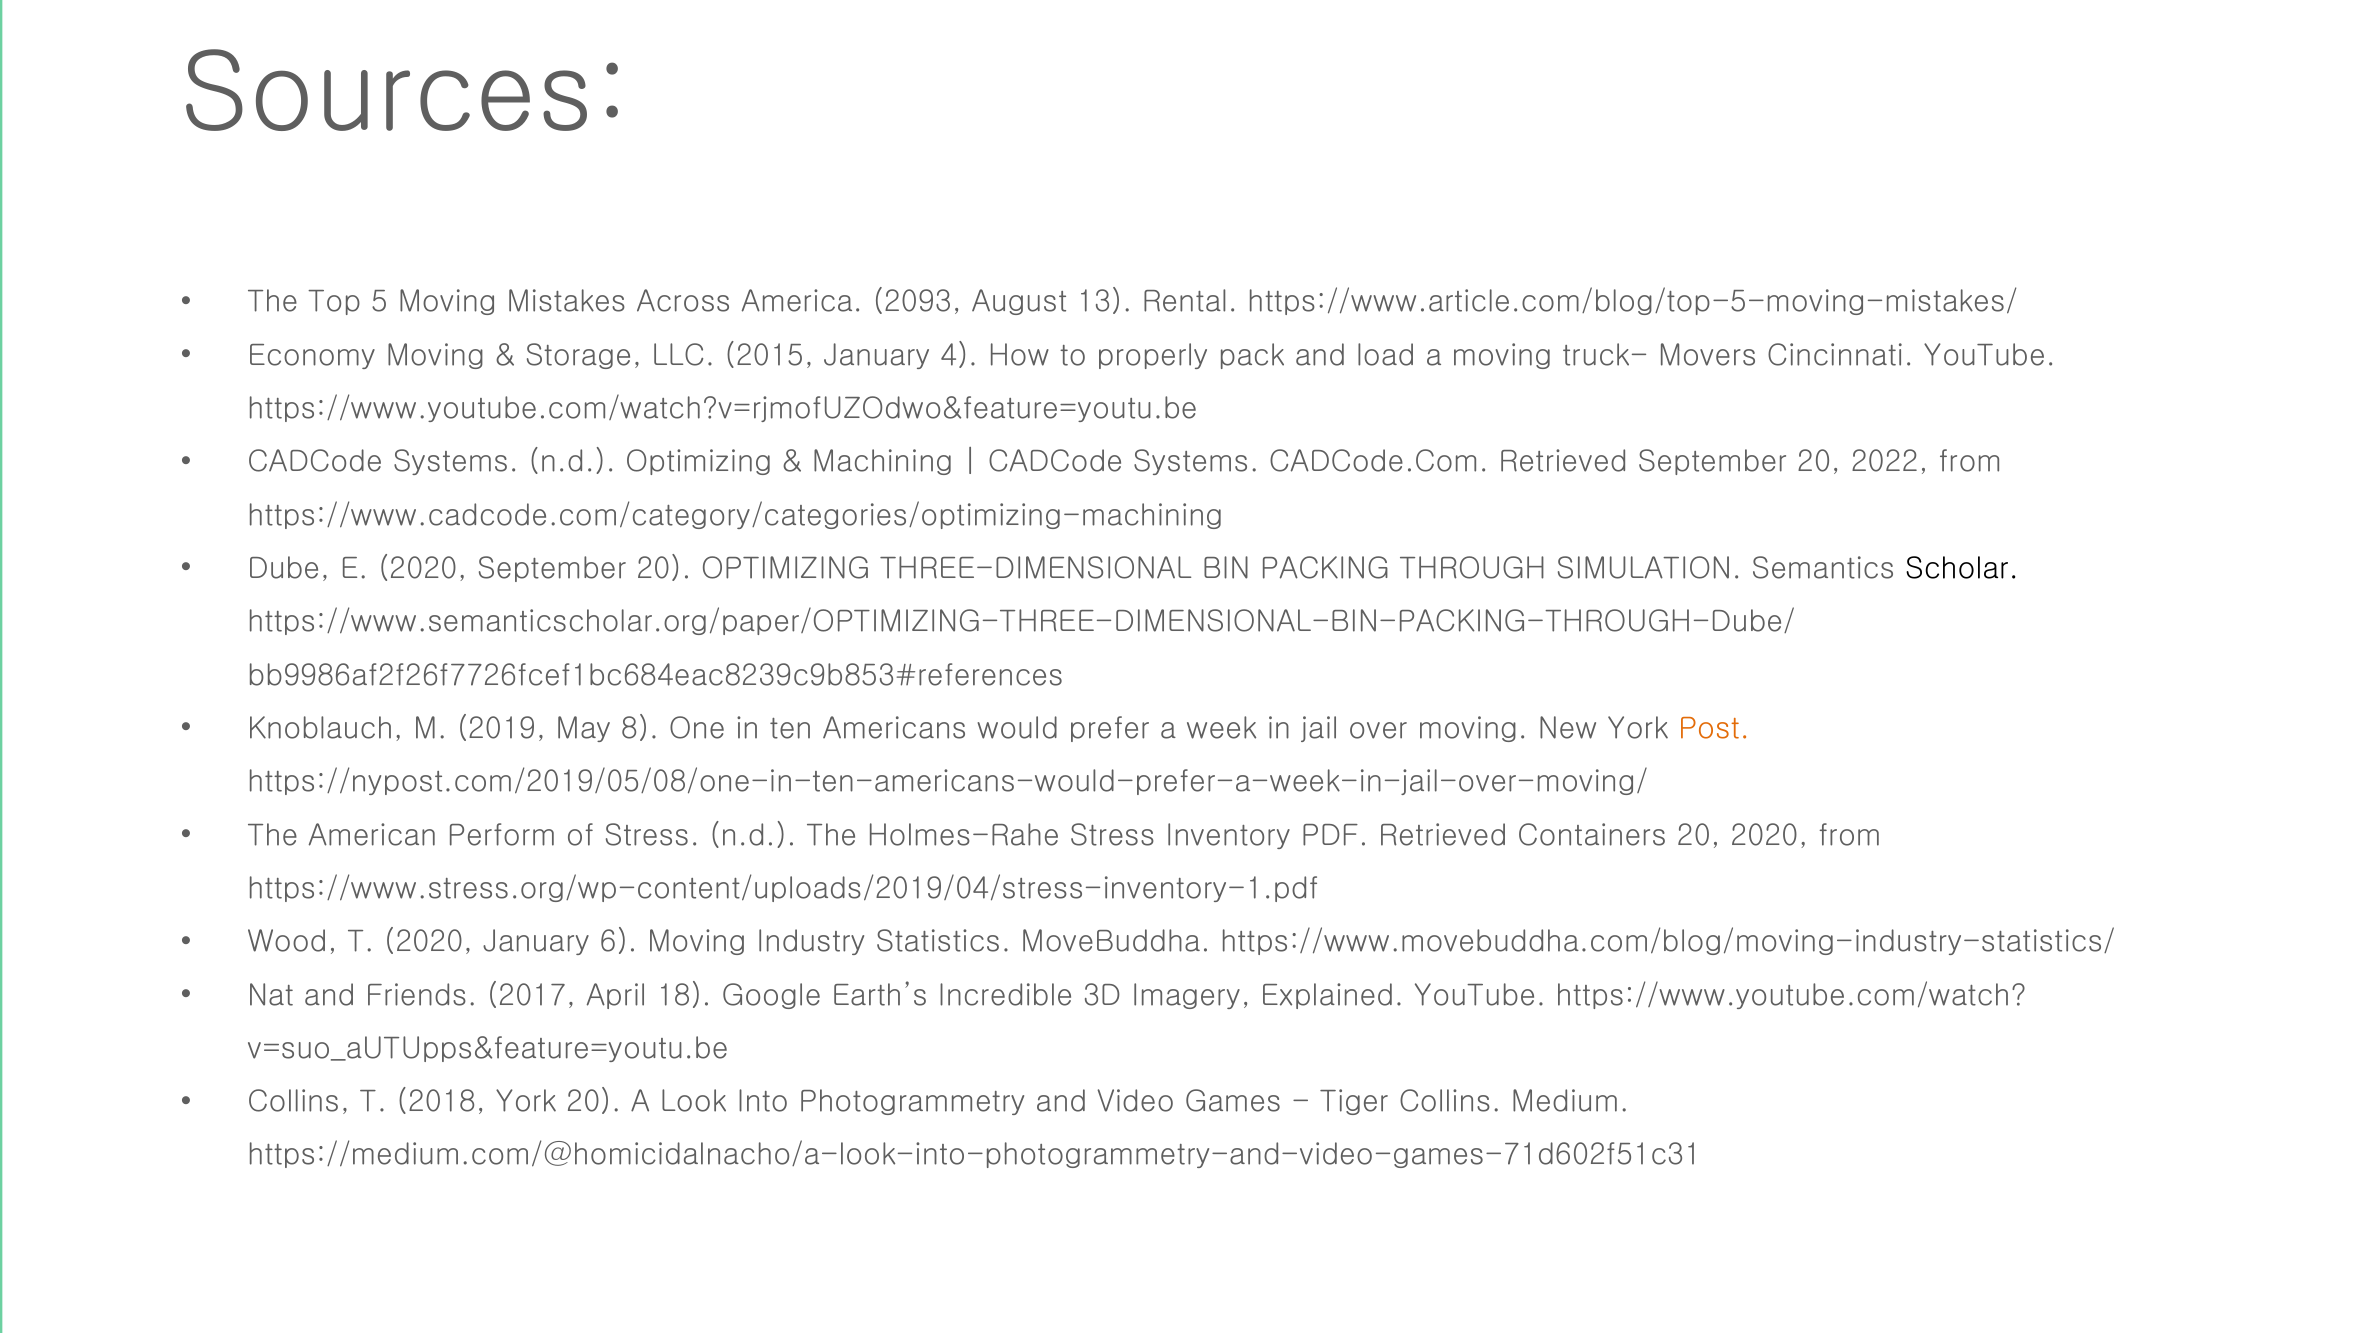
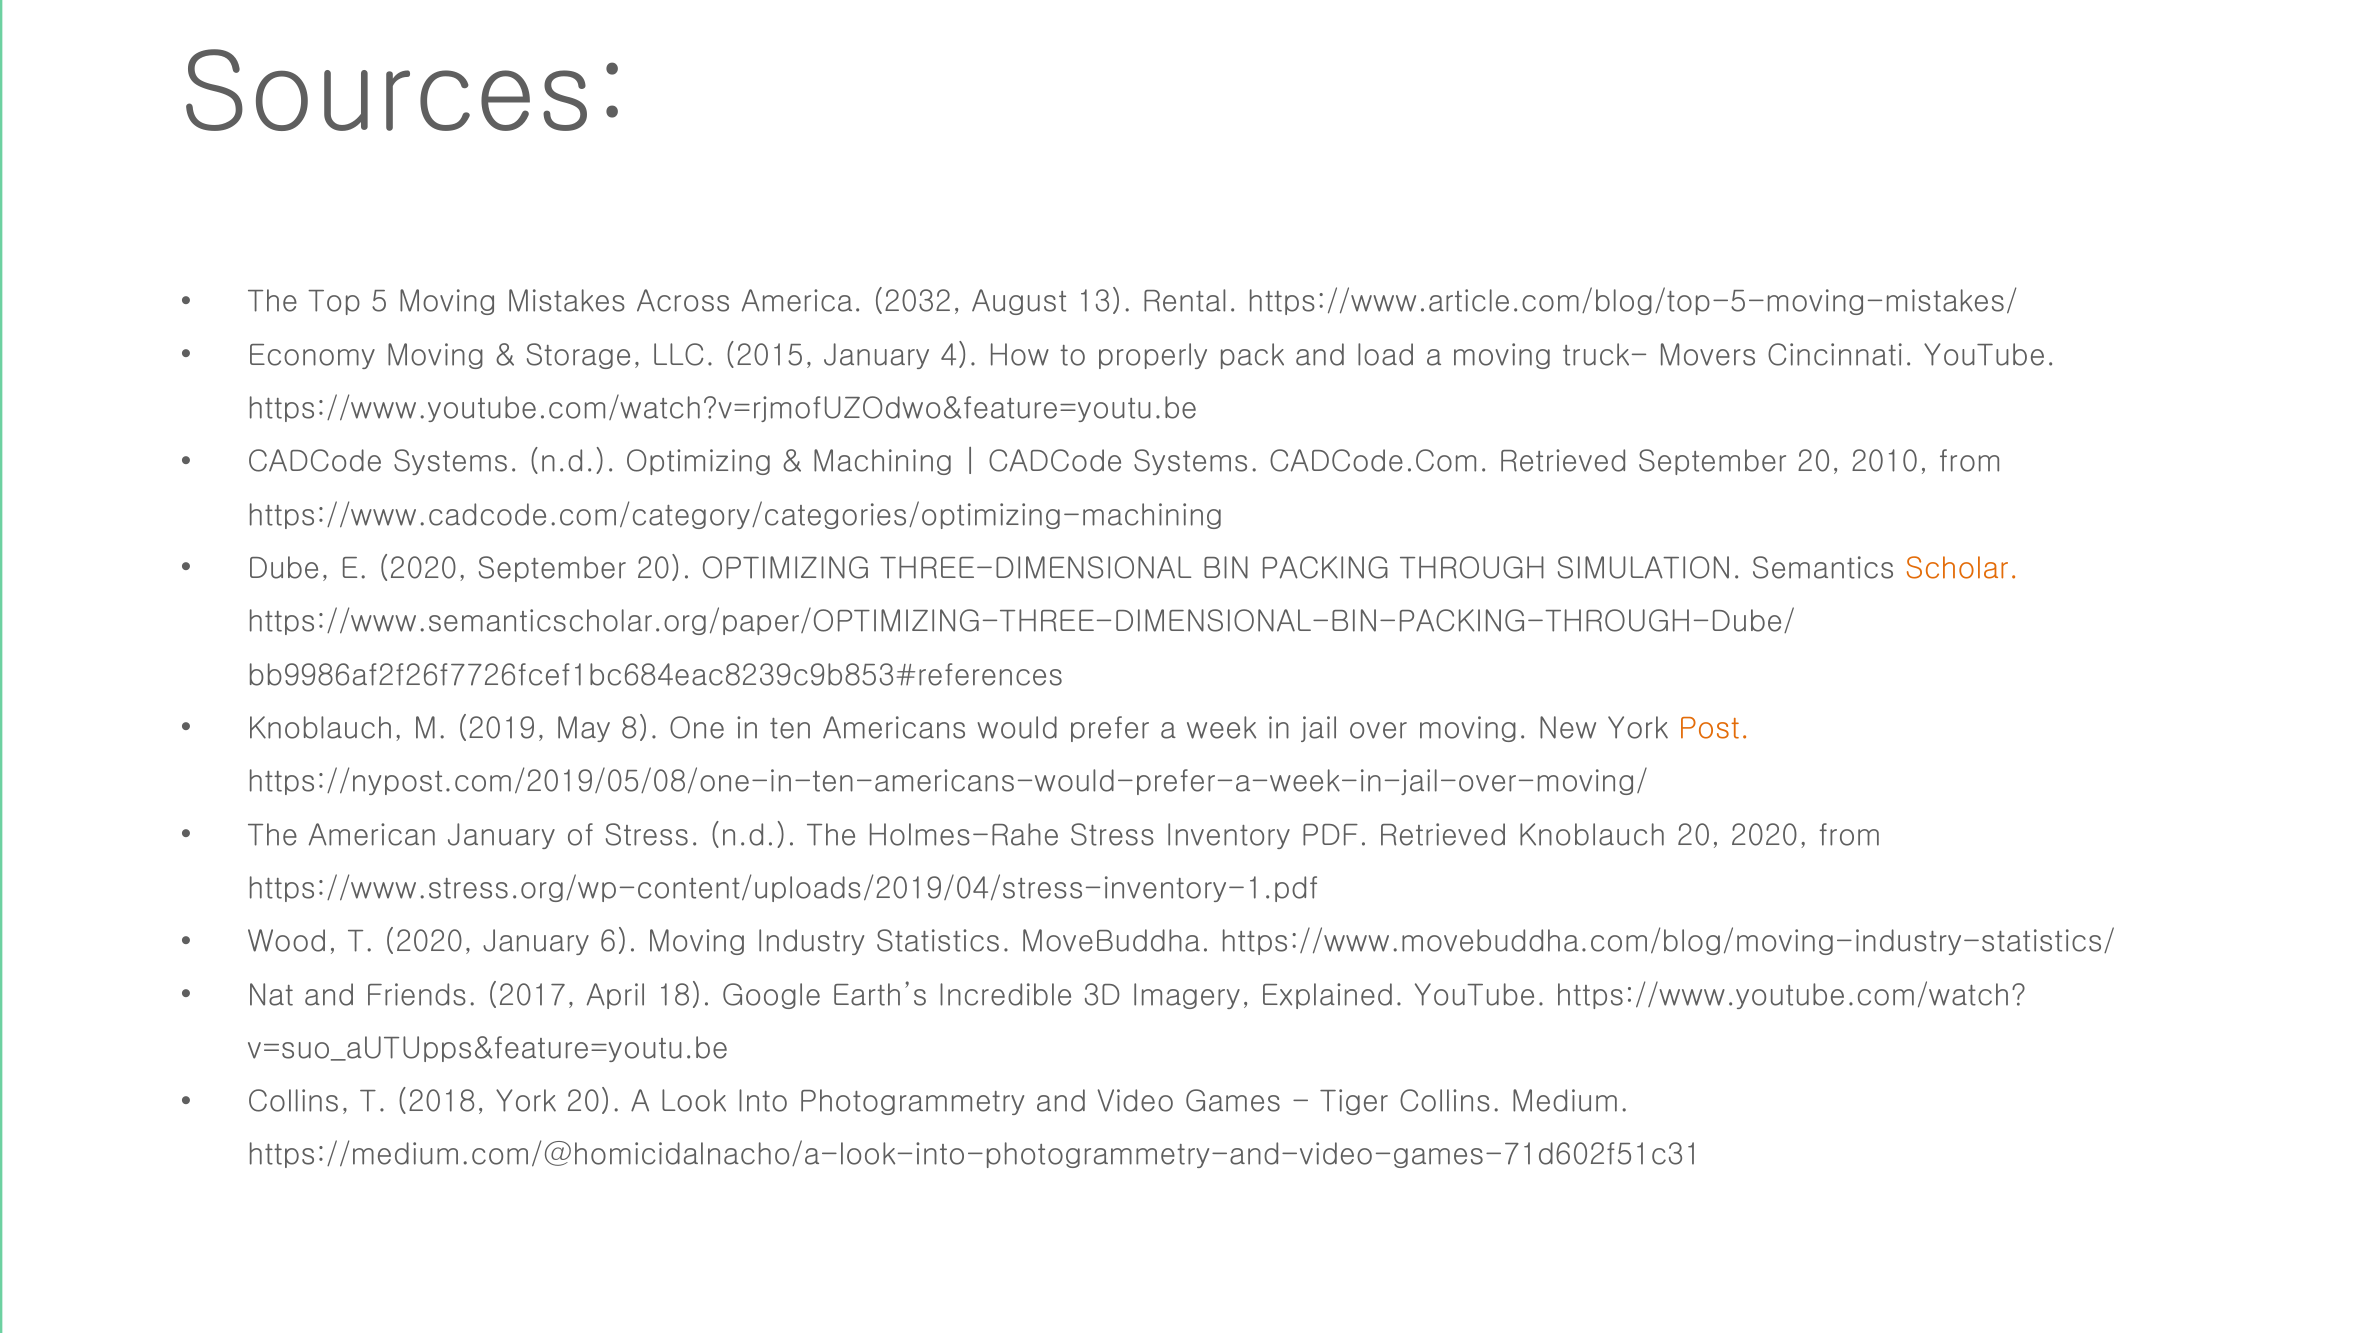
2093: 2093 -> 2032
2022: 2022 -> 2010
Scholar colour: black -> orange
American Perform: Perform -> January
Retrieved Containers: Containers -> Knoblauch
